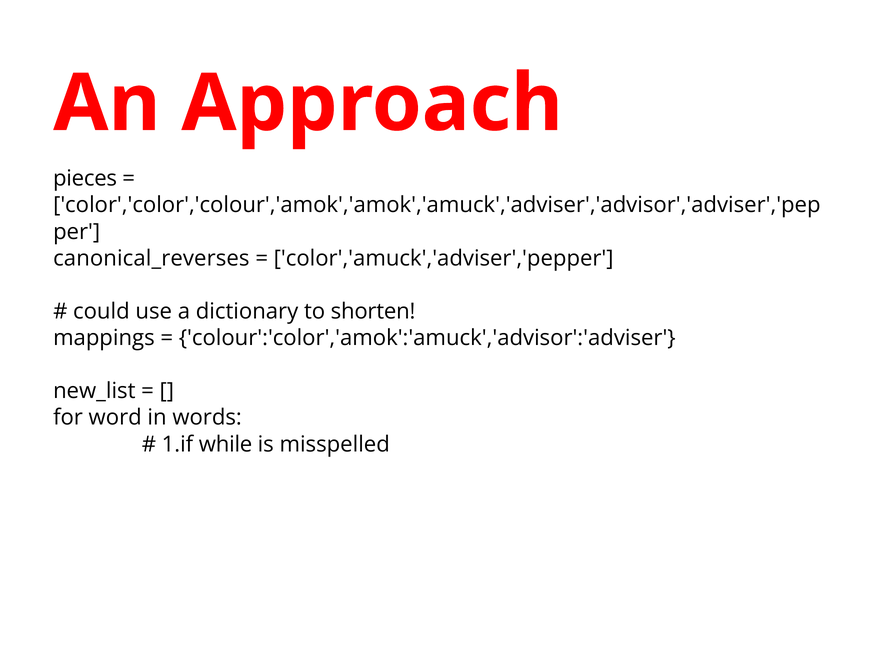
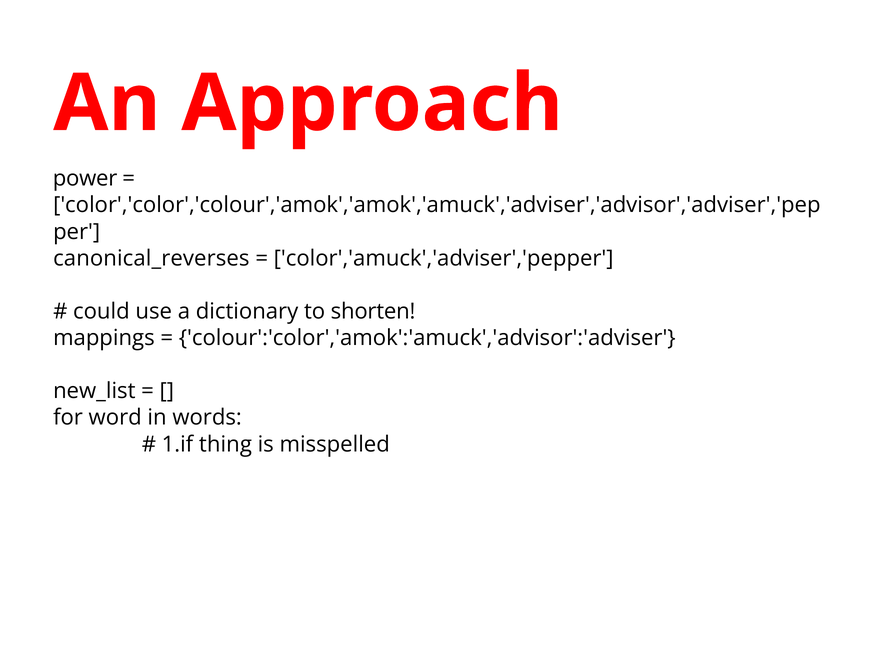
pieces: pieces -> power
while: while -> thing
